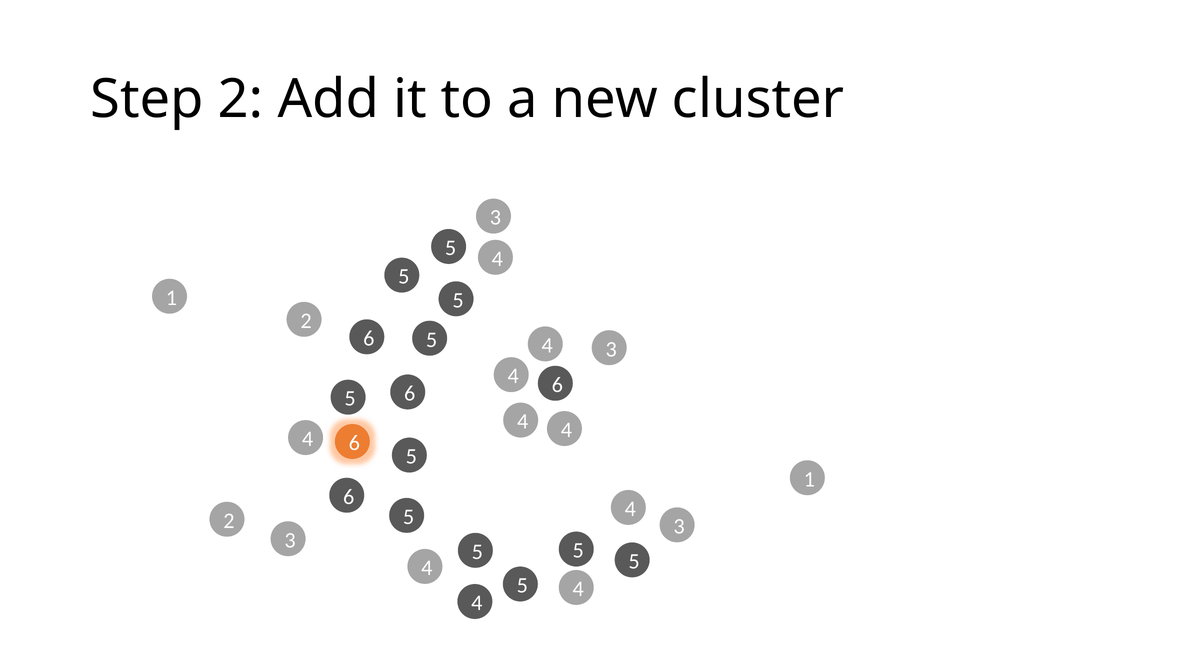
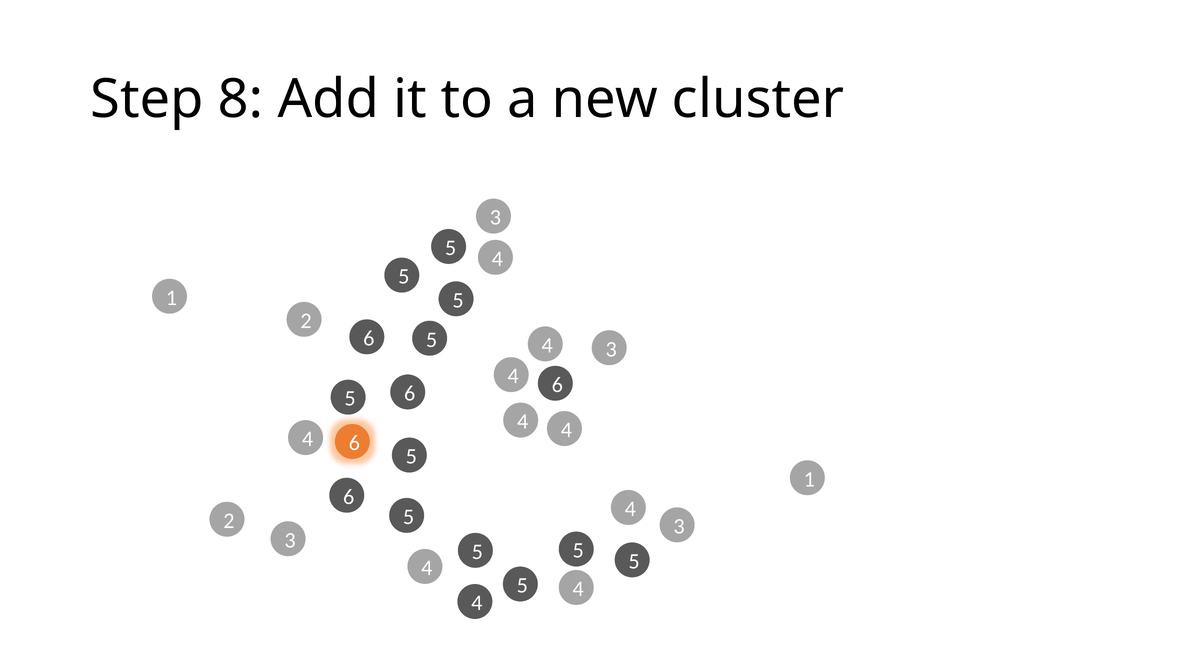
Step 2: 2 -> 8
